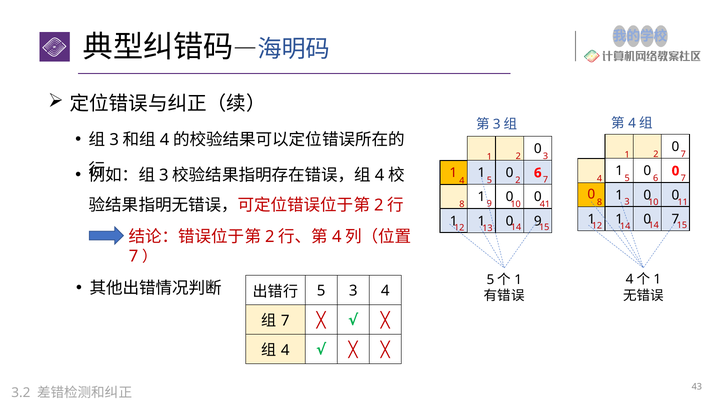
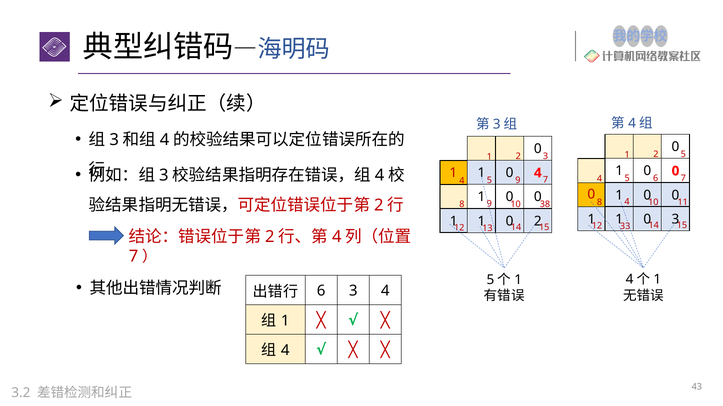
1 2 7: 7 -> 5
0 6: 6 -> 4
5 2: 2 -> 9
8 3: 3 -> 4
41: 41 -> 38
0 7: 7 -> 3
0 9: 9 -> 2
12 14: 14 -> 33
5 at (321, 291): 5 -> 6
7 at (285, 322): 7 -> 1
